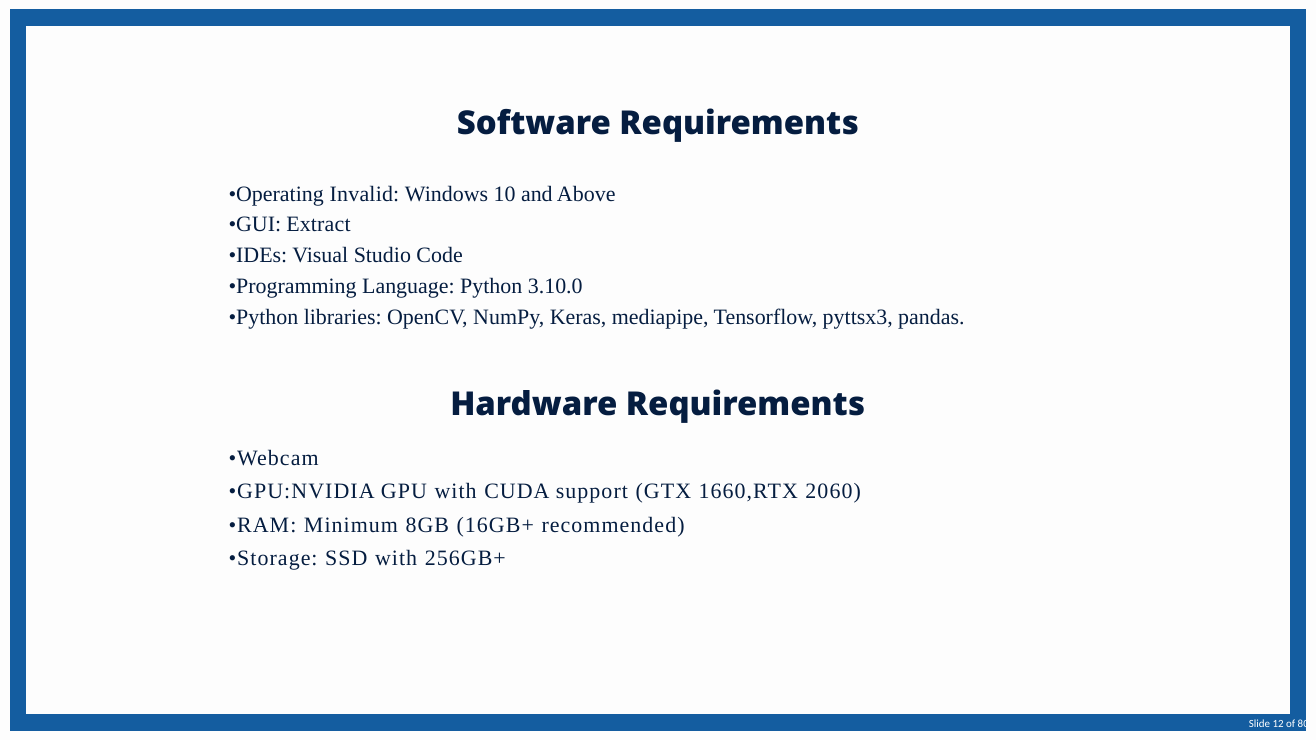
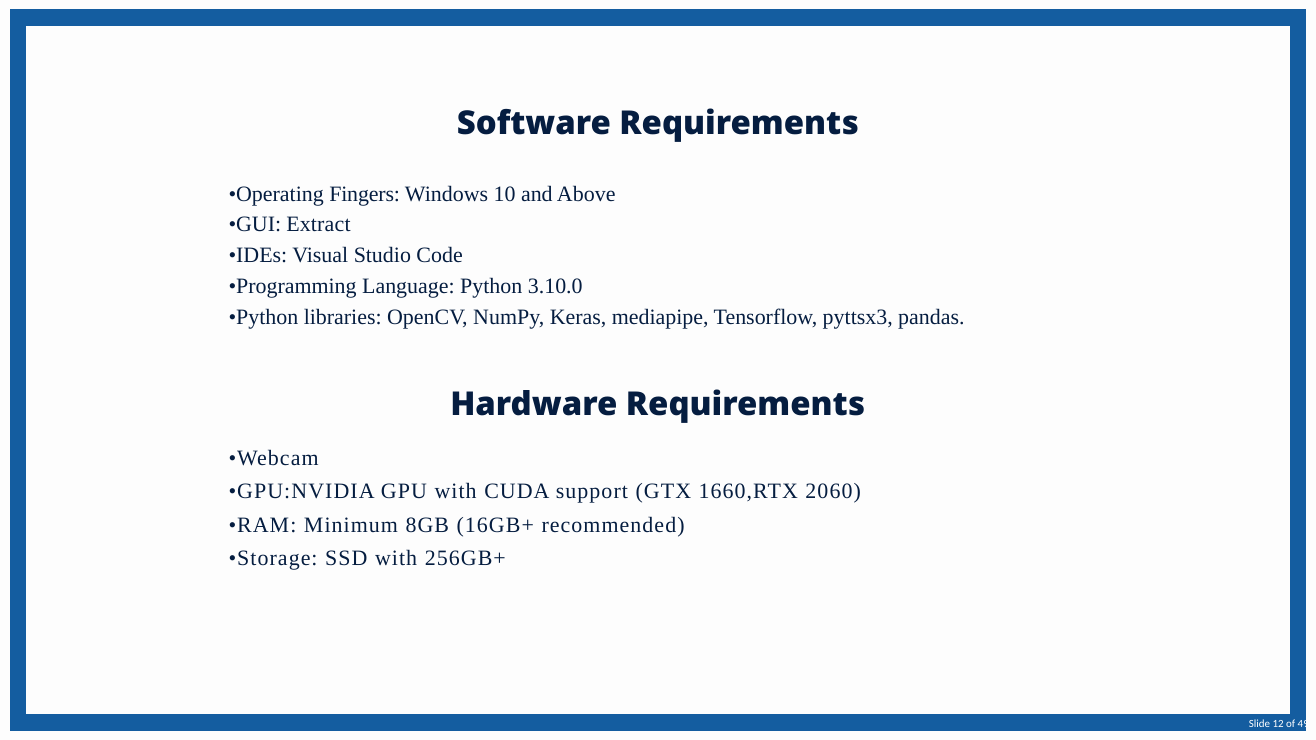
Invalid: Invalid -> Fingers
80: 80 -> 49
